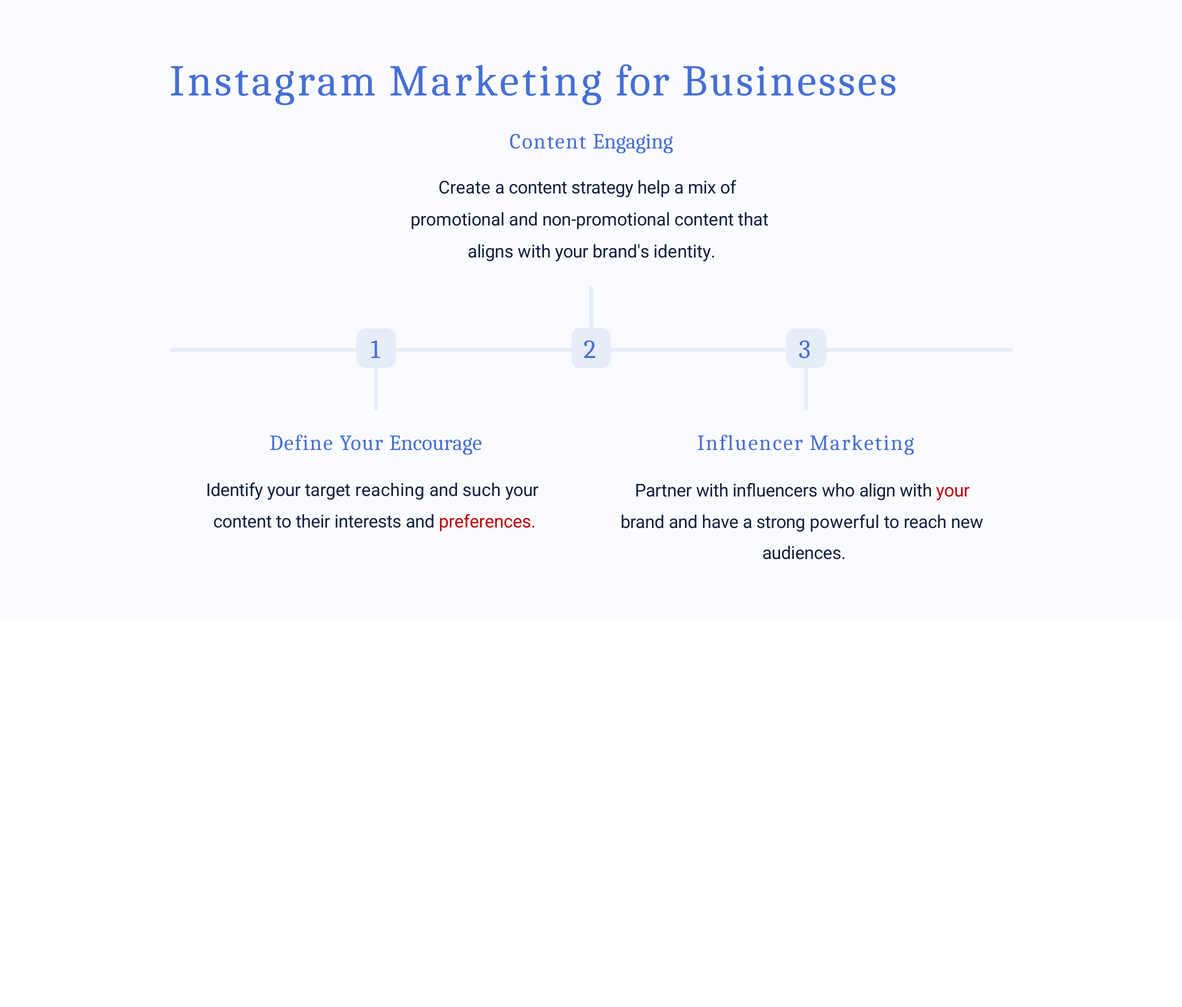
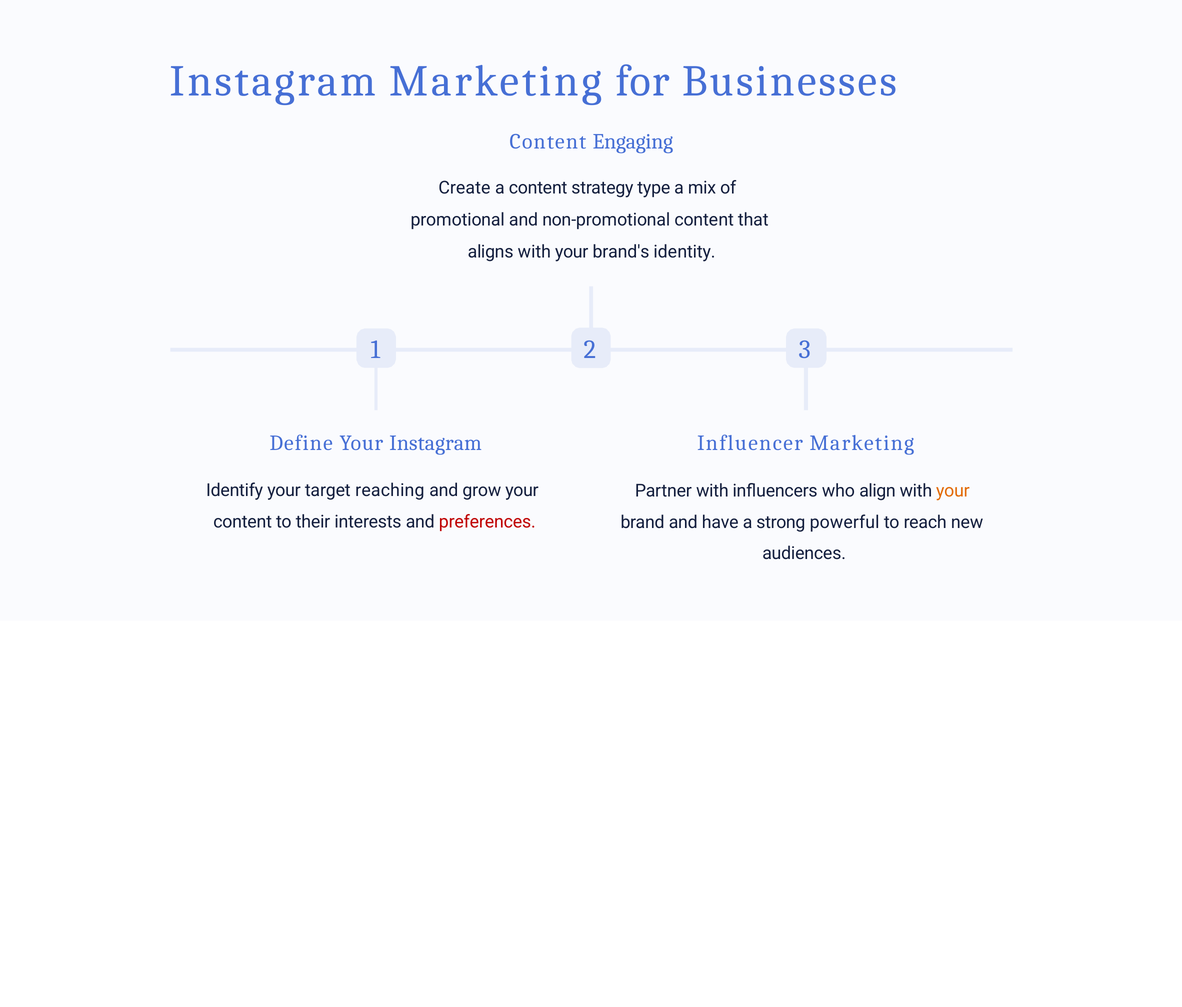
help: help -> type
Your Encourage: Encourage -> Instagram
such: such -> grow
your at (953, 491) colour: red -> orange
